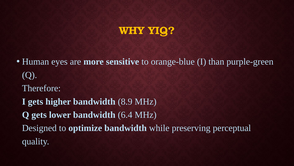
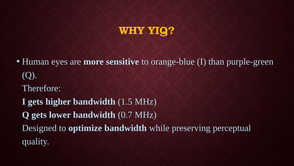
8.9: 8.9 -> 1.5
6.4: 6.4 -> 0.7
